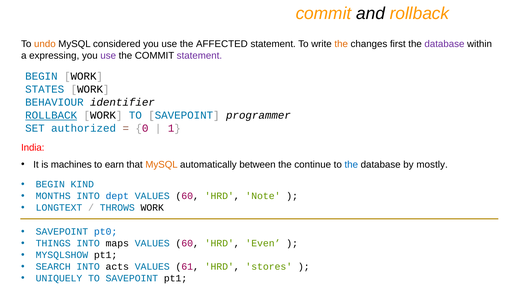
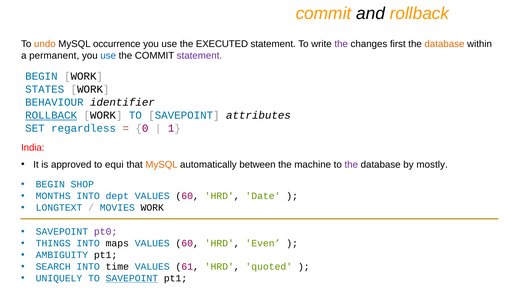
considered: considered -> occurrence
AFFECTED: AFFECTED -> EXECUTED
the at (341, 44) colour: orange -> purple
database at (444, 44) colour: purple -> orange
expressing: expressing -> permanent
use at (108, 56) colour: purple -> blue
programmer: programmer -> attributes
authorized: authorized -> regardless
machines: machines -> approved
earn: earn -> equi
continue: continue -> machine
the at (351, 165) colour: blue -> purple
KIND: KIND -> SHOP
Note: Note -> Date
THROWS: THROWS -> MOVIES
pt0 colour: blue -> purple
MYSQLSHOW: MYSQLSHOW -> AMBIGUITY
acts: acts -> time
stores: stores -> quoted
SAVEPOINT at (132, 279) underline: none -> present
